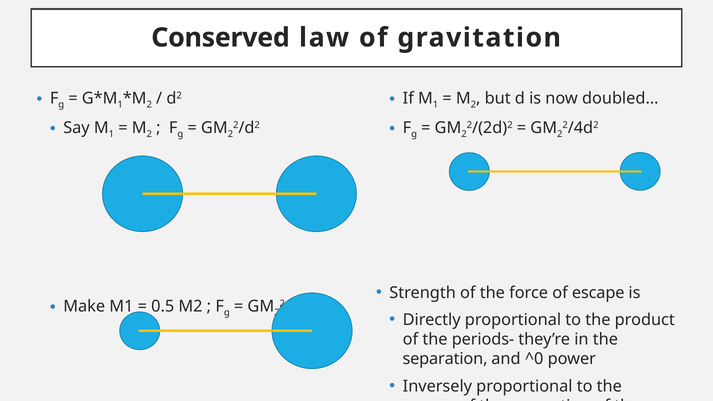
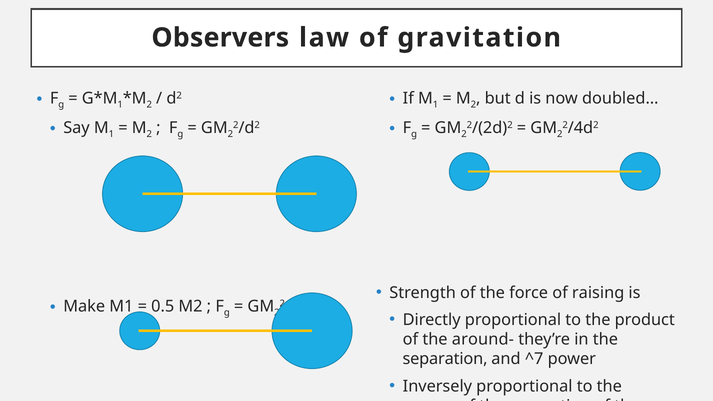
Conserved: Conserved -> Observers
escape: escape -> raising
periods-: periods- -> around-
^0: ^0 -> ^7
